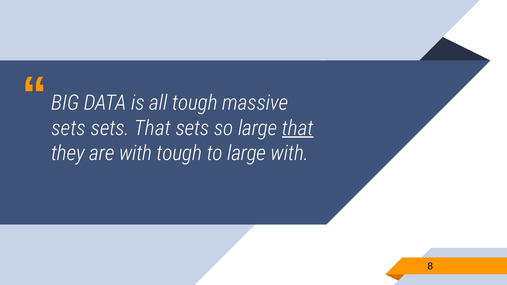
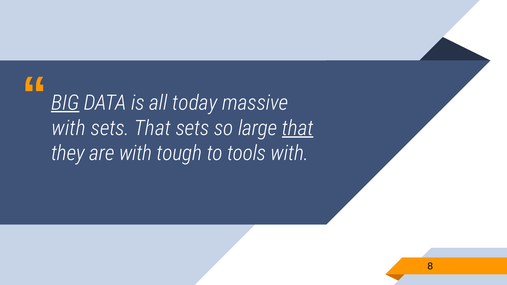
BIG underline: none -> present
all tough: tough -> today
sets at (69, 128): sets -> with
to large: large -> tools
